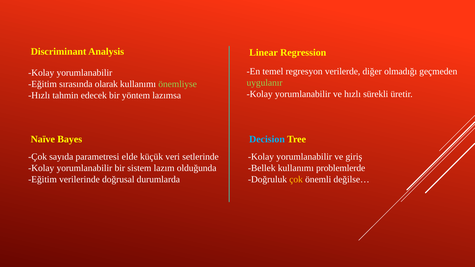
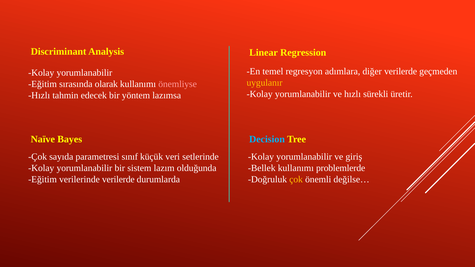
verilerde: verilerde -> adımlara
diğer olmadığı: olmadığı -> verilerde
uygulanır colour: light green -> yellow
önemliyse colour: light green -> pink
elde: elde -> sınıf
verilerinde doğrusal: doğrusal -> verilerde
